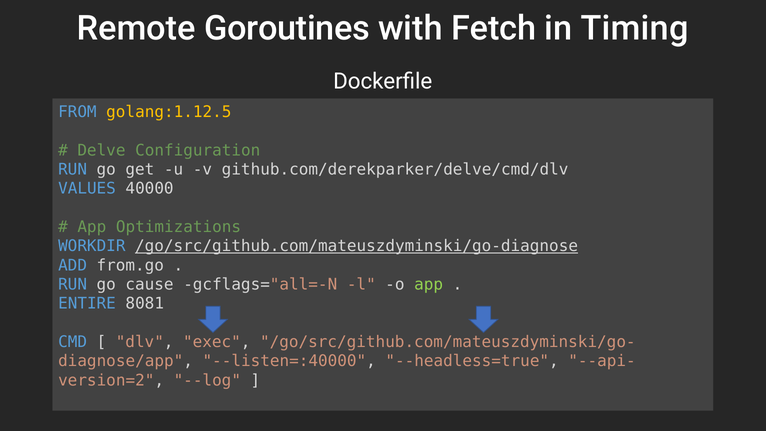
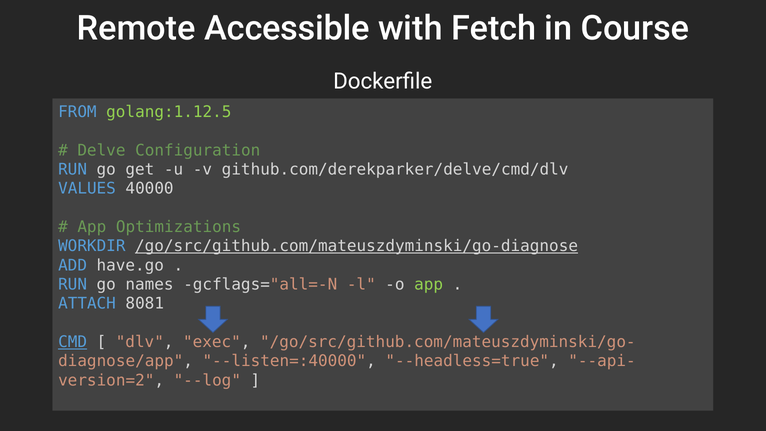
Goroutines: Goroutines -> Accessible
Timing: Timing -> Course
golang:1.12.5 colour: yellow -> light green
from.go: from.go -> have.go
cause: cause -> names
ENTIRE: ENTIRE -> ATTACH
CMD underline: none -> present
